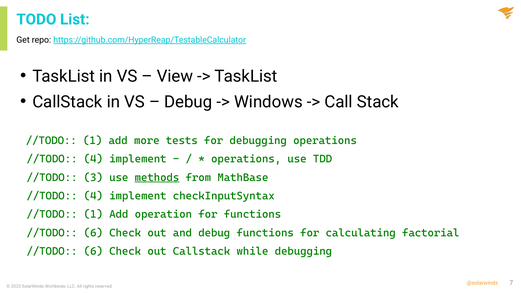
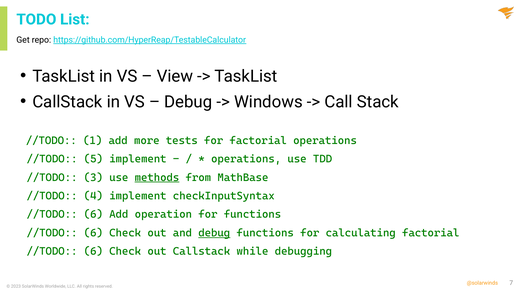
for debugging: debugging -> factorial
4 at (93, 159): 4 -> 5
1 at (93, 214): 1 -> 6
debug at (214, 233) underline: none -> present
